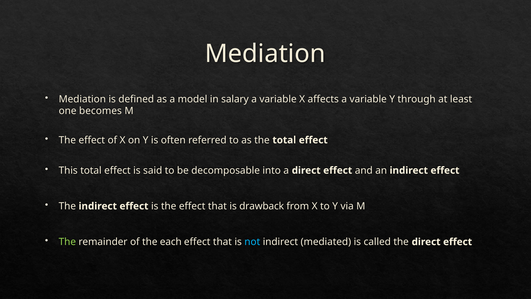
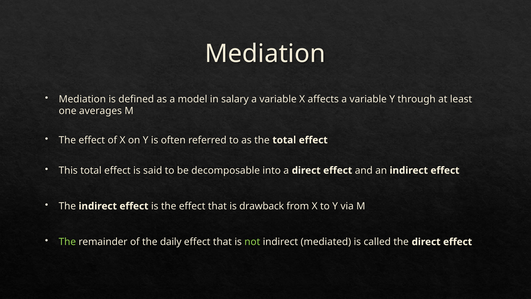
becomes: becomes -> averages
each: each -> daily
not colour: light blue -> light green
